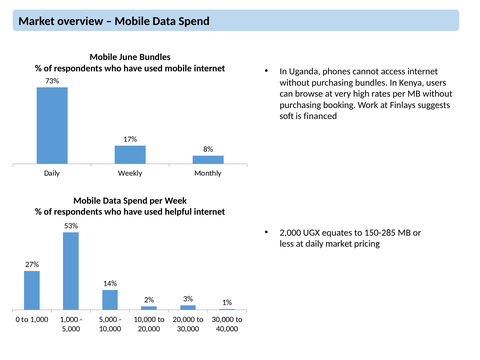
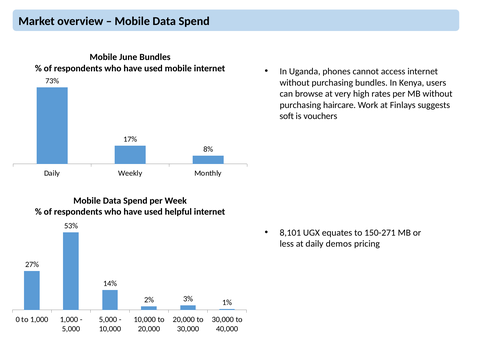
booking: booking -> haircare
financed: financed -> vouchers
2,000: 2,000 -> 8,101
150-285: 150-285 -> 150-271
daily market: market -> demos
